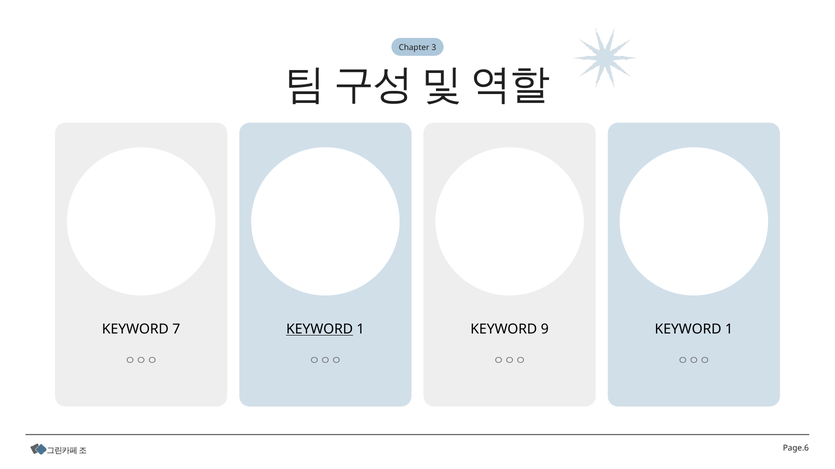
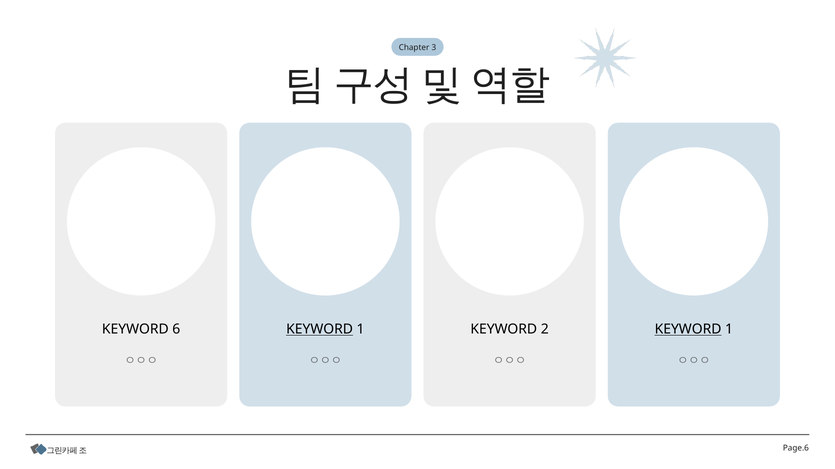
7: 7 -> 6
9: 9 -> 2
KEYWORD at (688, 330) underline: none -> present
